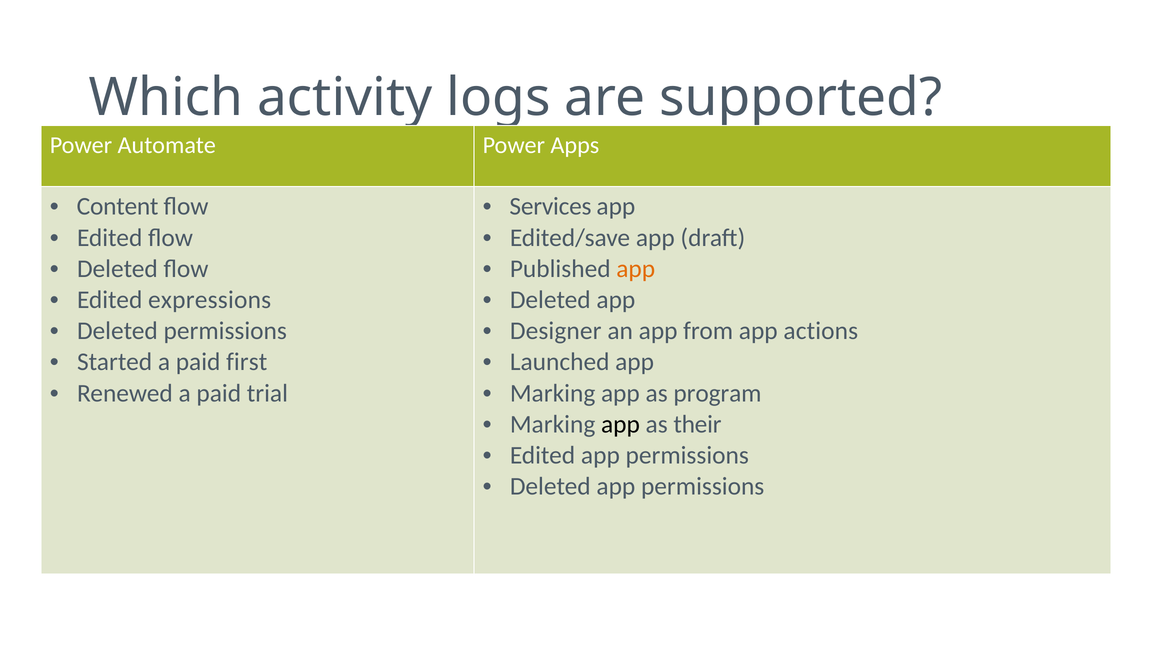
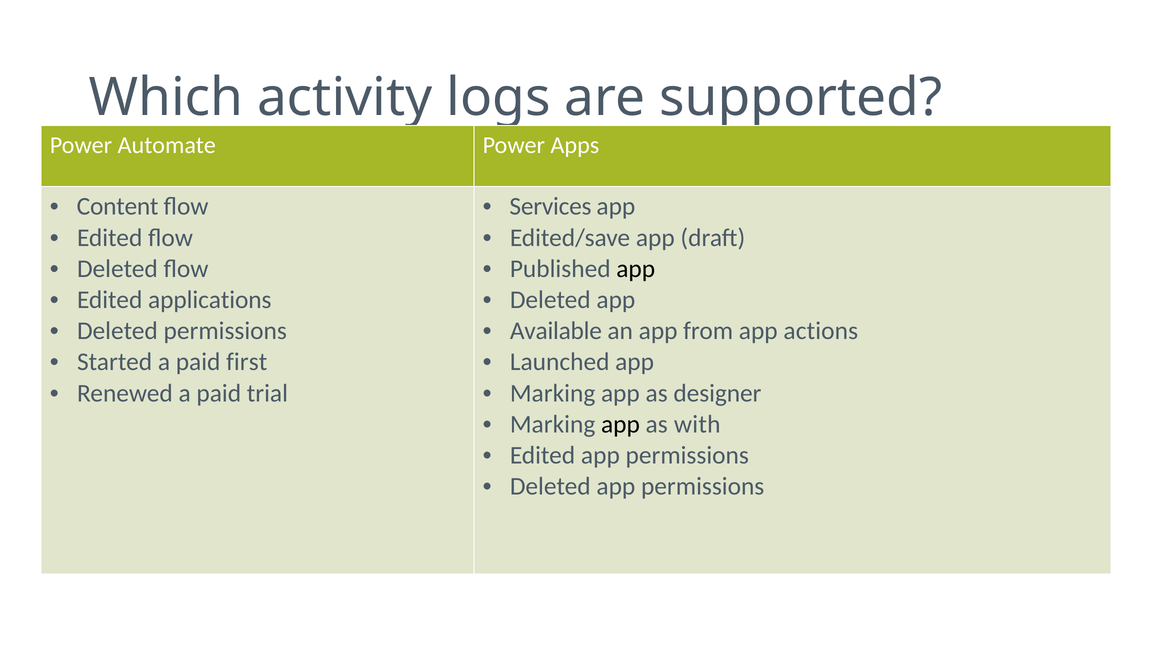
app at (636, 269) colour: orange -> black
expressions: expressions -> applications
Designer: Designer -> Available
program: program -> designer
their: their -> with
